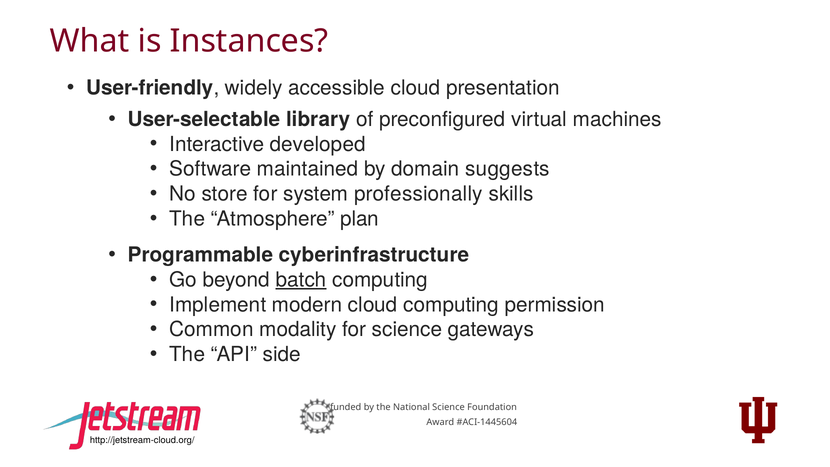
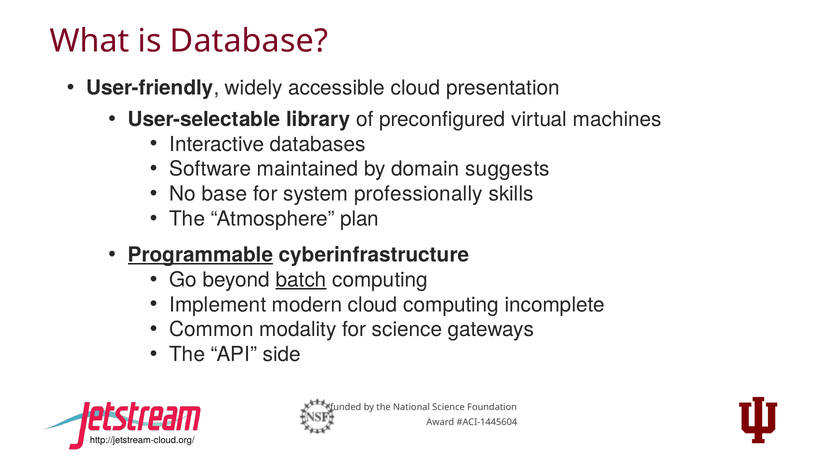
Instances: Instances -> Database
developed: developed -> databases
store: store -> base
Programmable underline: none -> present
permission: permission -> incomplete
